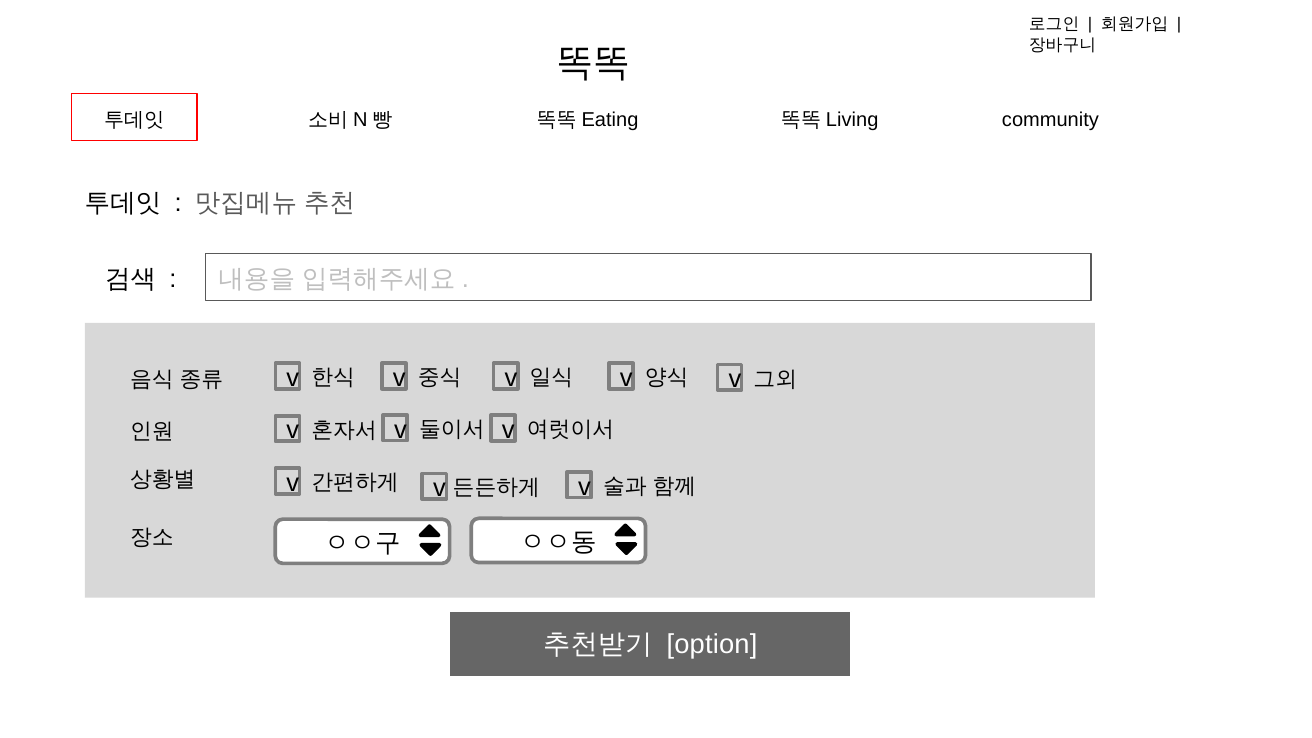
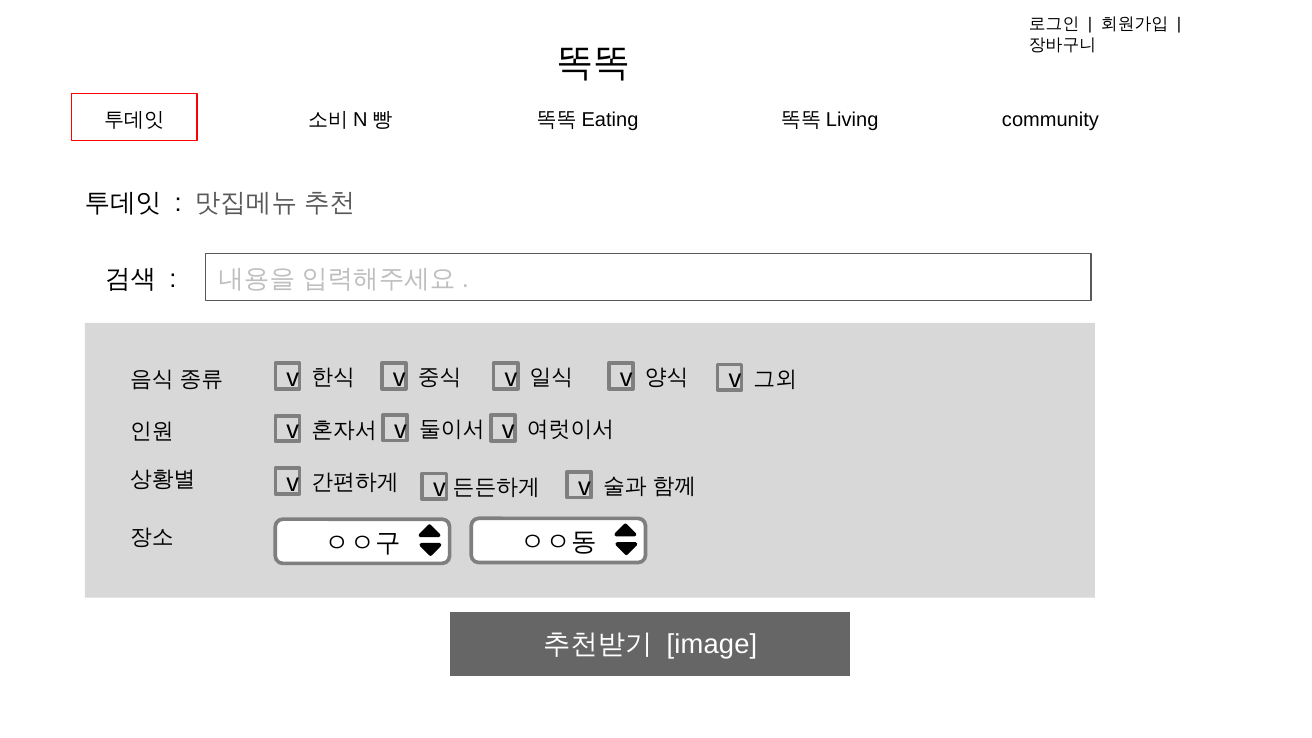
option: option -> image
